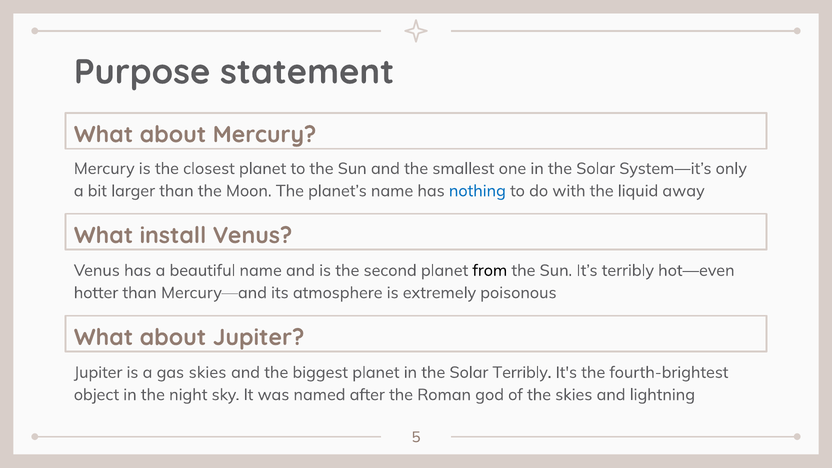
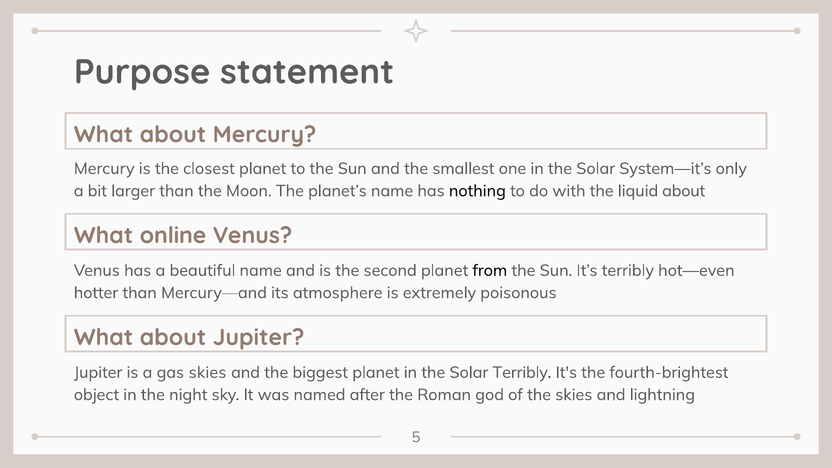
nothing colour: blue -> black
liquid away: away -> about
install: install -> online
